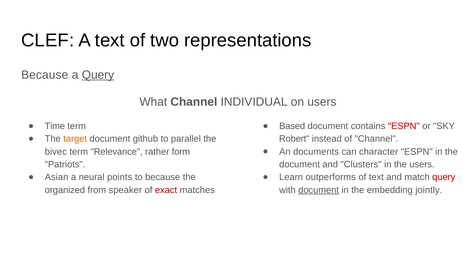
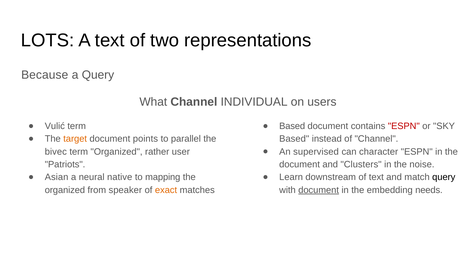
CLEF: CLEF -> LOTS
Query at (98, 75) underline: present -> none
Time: Time -> Vulić
github: github -> points
Robert at (294, 139): Robert -> Based
documents: documents -> supervised
term Relevance: Relevance -> Organized
form: form -> user
the users: users -> noise
points: points -> native
to because: because -> mapping
outperforms: outperforms -> downstream
query at (444, 177) colour: red -> black
exact colour: red -> orange
jointly: jointly -> needs
